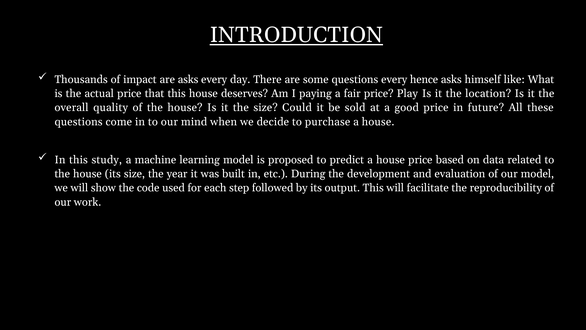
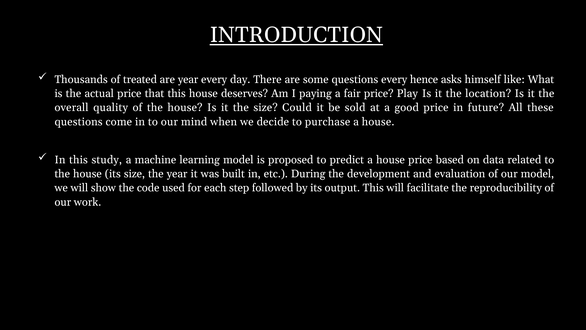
impact: impact -> treated
are asks: asks -> year
